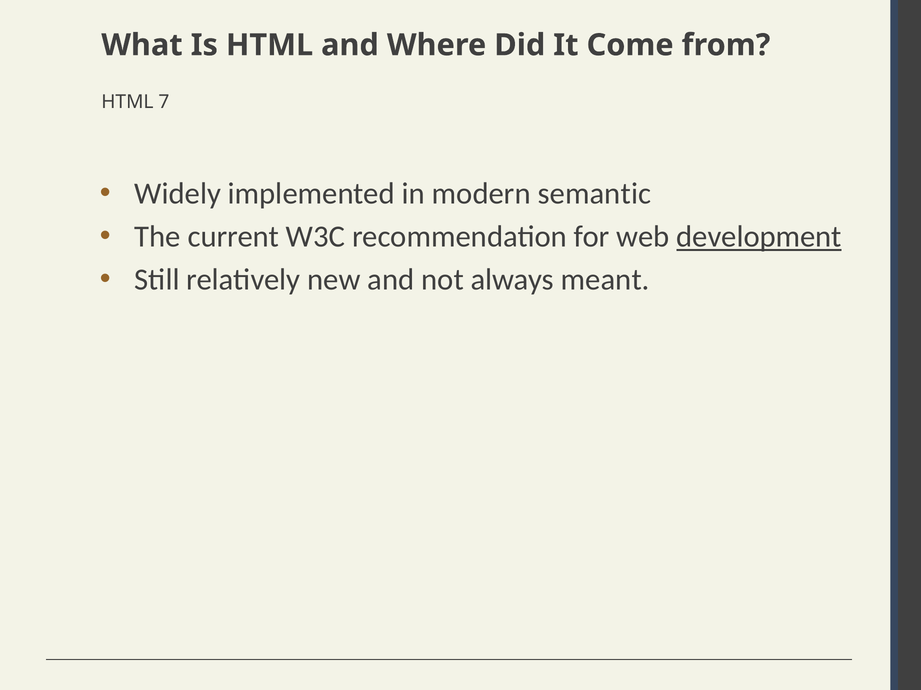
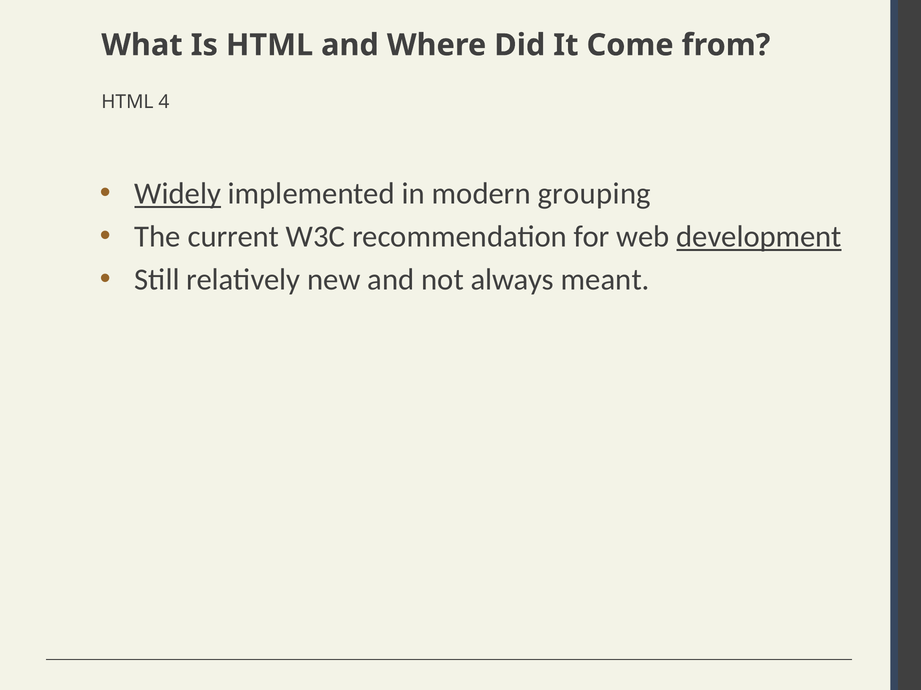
7: 7 -> 4
Widely underline: none -> present
semantic: semantic -> grouping
